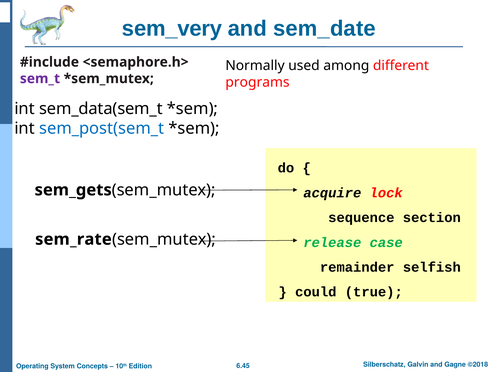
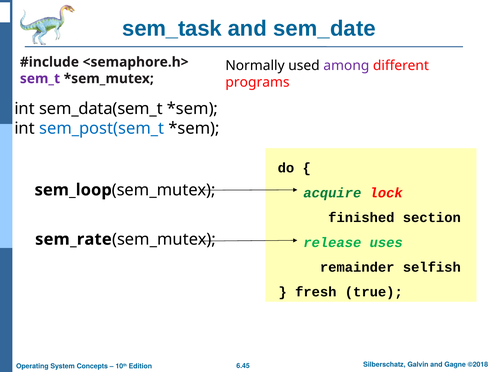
sem_very: sem_very -> sem_task
among colour: black -> purple
sem_gets: sem_gets -> sem_loop
acquire colour: black -> green
sequence: sequence -> finished
case: case -> uses
could: could -> fresh
